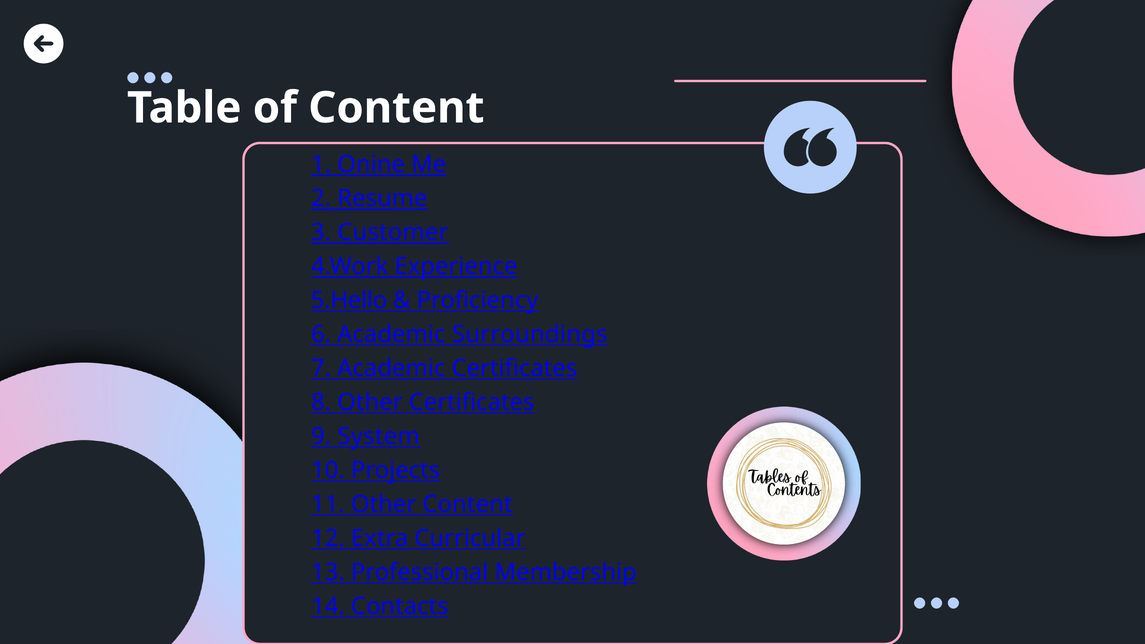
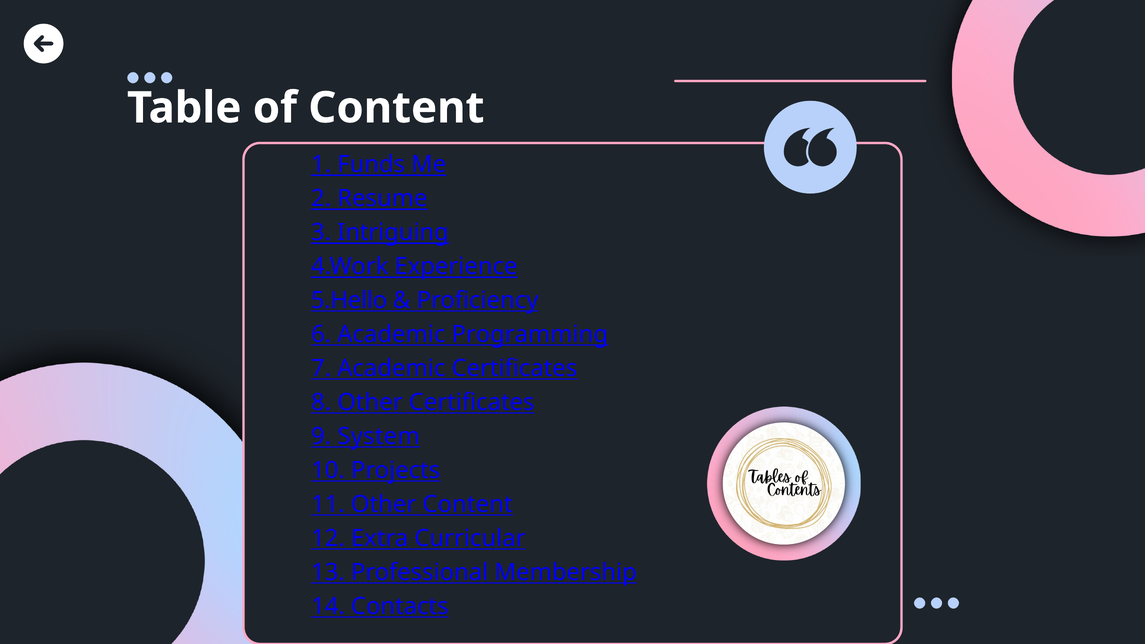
Onine: Onine -> Funds
Customer: Customer -> Intriguing
Surroundings: Surroundings -> Programming
